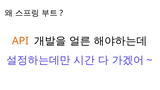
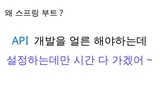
API colour: orange -> blue
